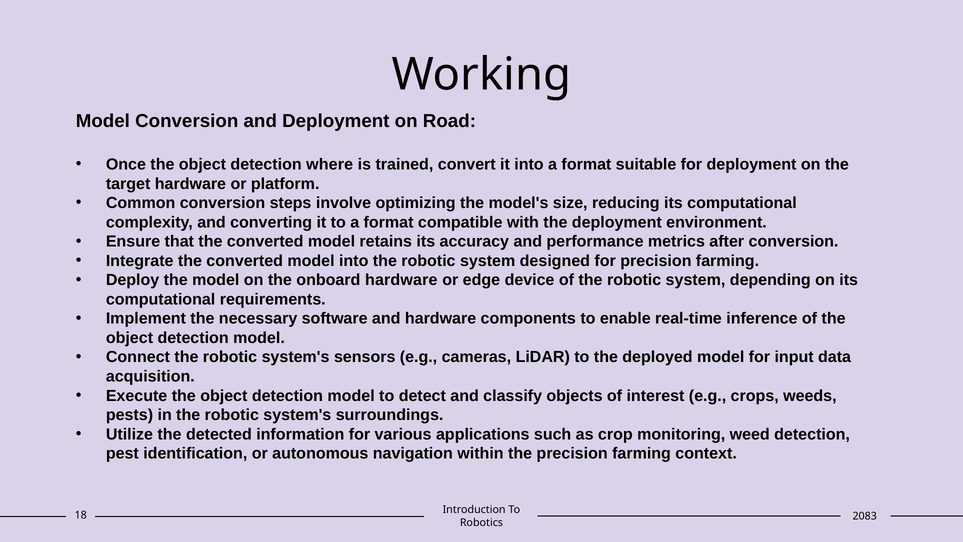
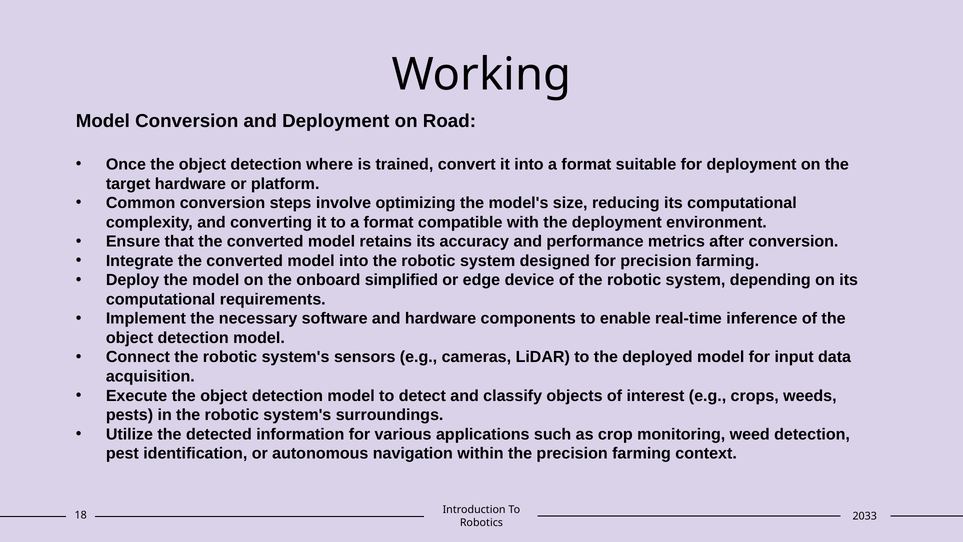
onboard hardware: hardware -> simplified
2083: 2083 -> 2033
